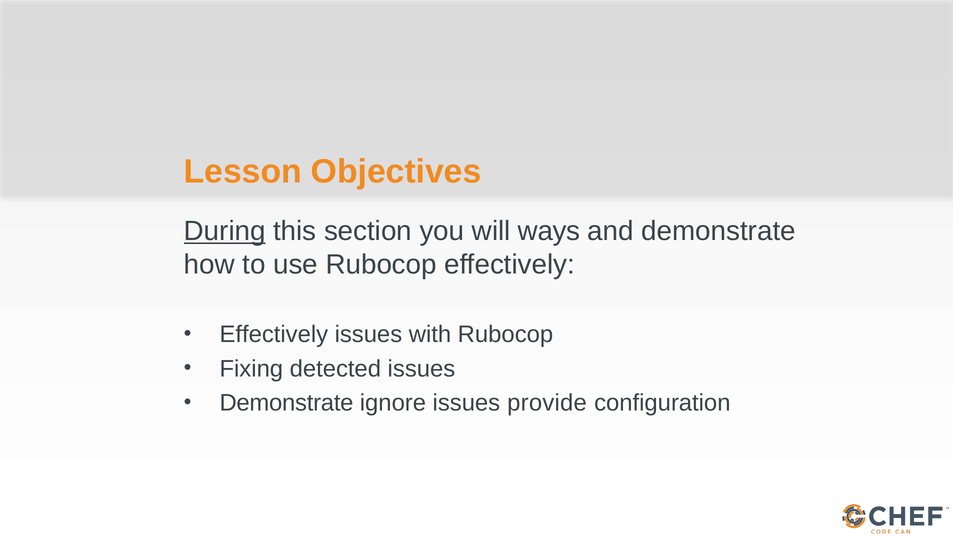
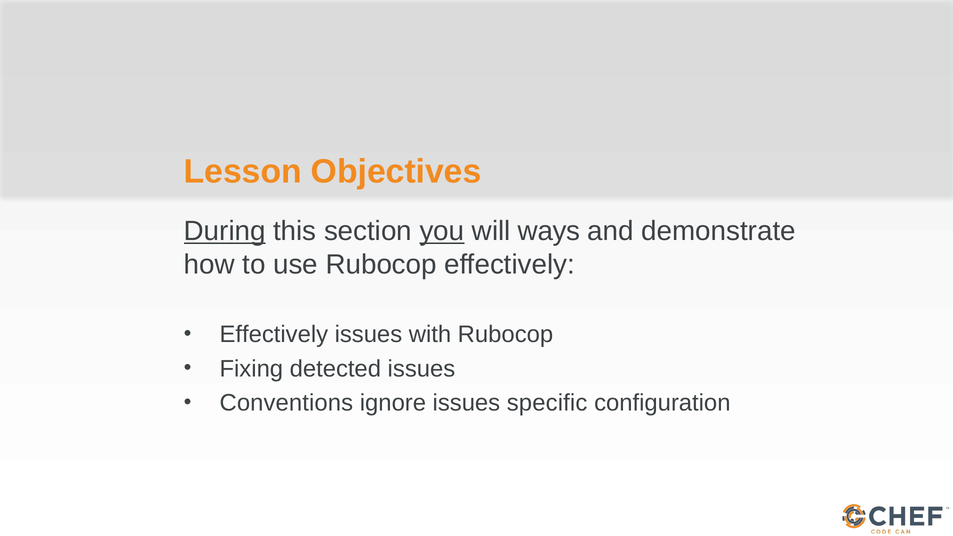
you underline: none -> present
Demonstrate at (286, 403): Demonstrate -> Conventions
provide: provide -> specific
